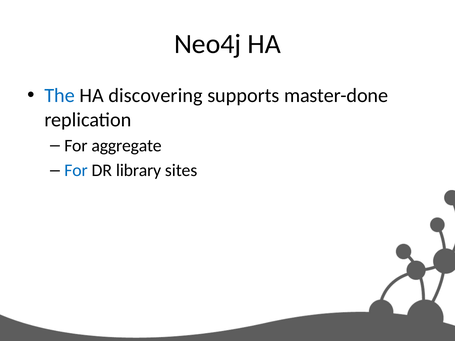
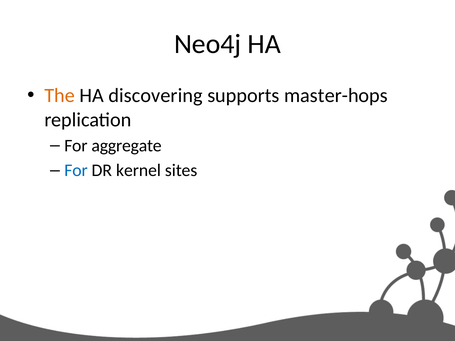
The colour: blue -> orange
master-done: master-done -> master-hops
library: library -> kernel
